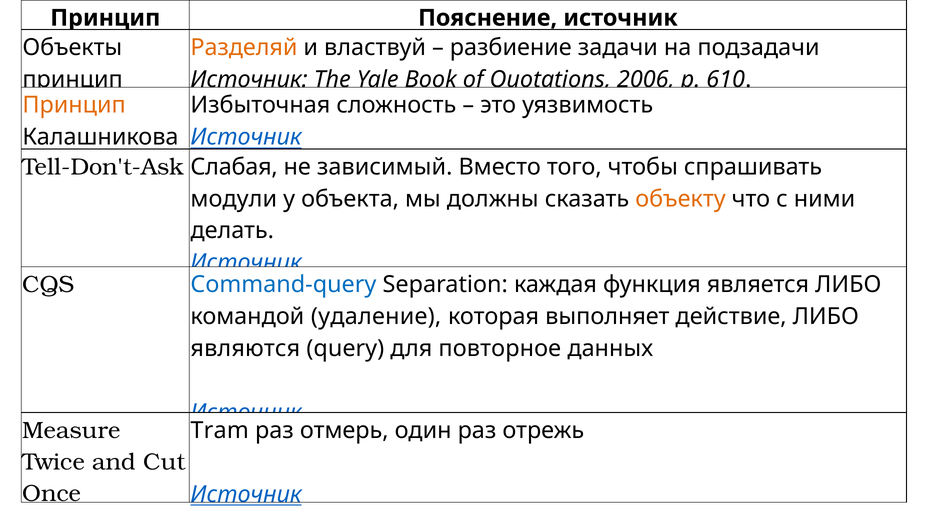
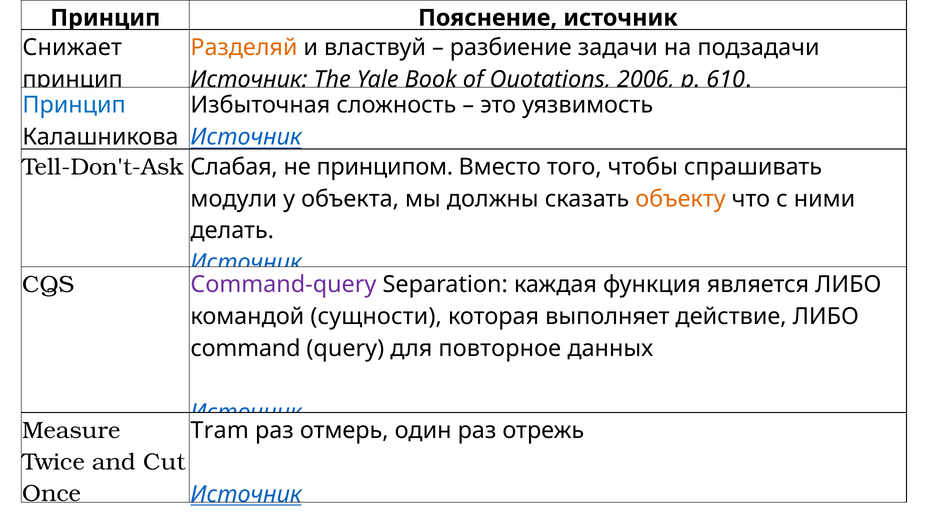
Объекты: Объекты -> Снижает
Принцип at (74, 105) colour: orange -> blue
зависимый: зависимый -> принципом
Command-query colour: blue -> purple
удаление: удаление -> сущности
являются: являются -> command
